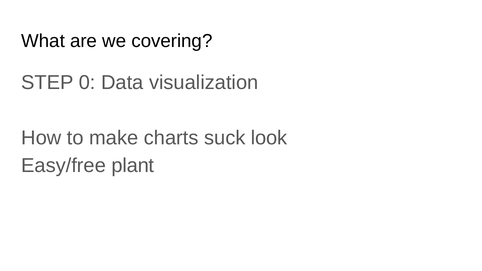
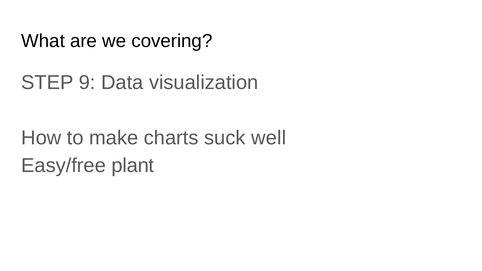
0: 0 -> 9
look: look -> well
